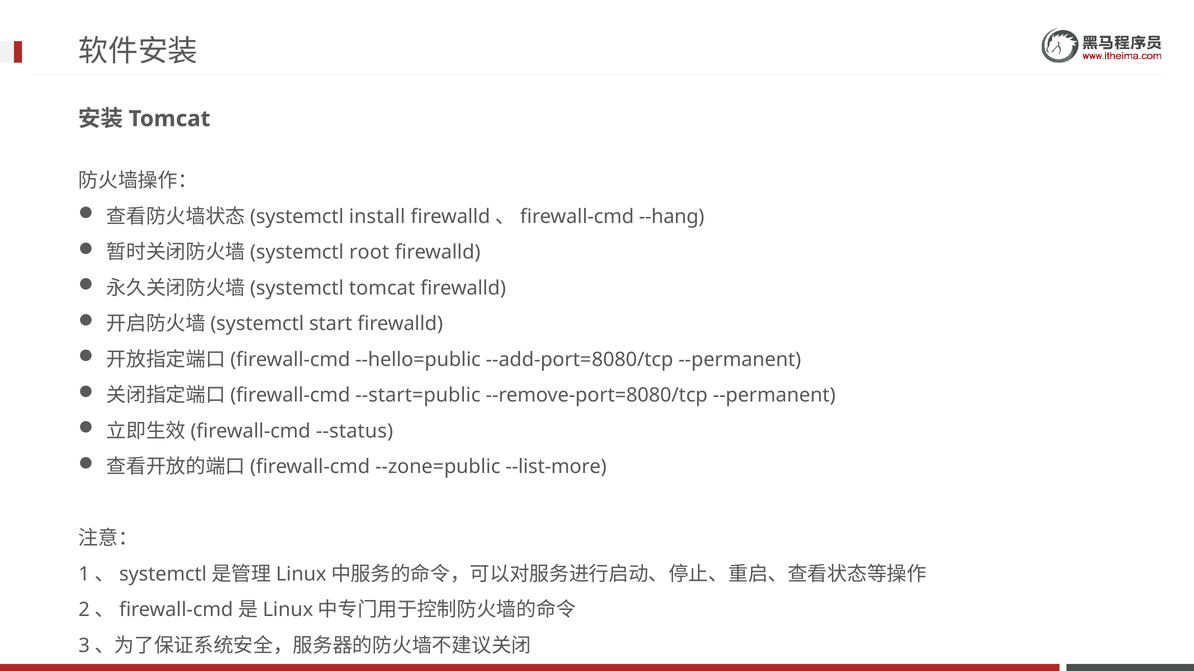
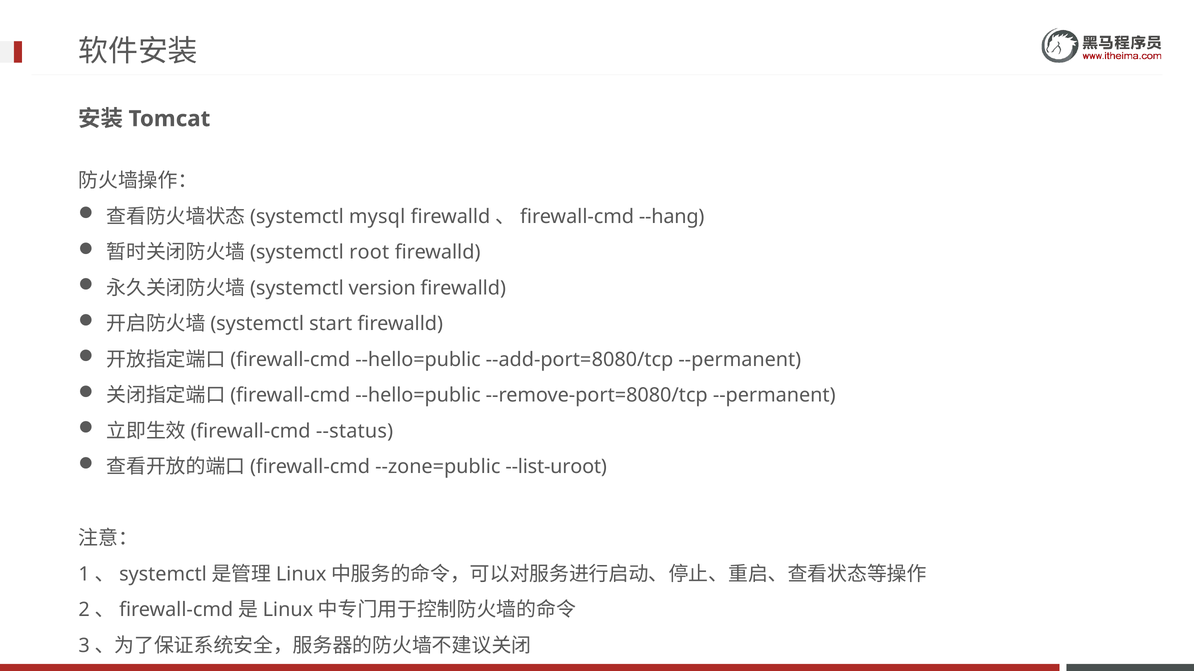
install: install -> mysql
tomcat at (382, 288): tomcat -> version
--start=public at (418, 396): --start=public -> --hello=public
--list-more: --list-more -> --list-uroot
